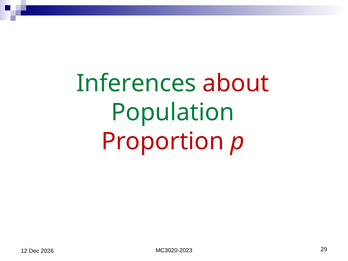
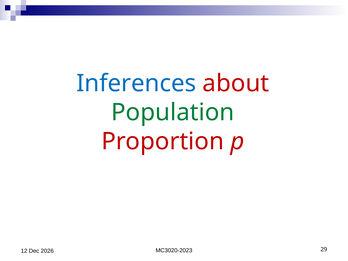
Inferences colour: green -> blue
